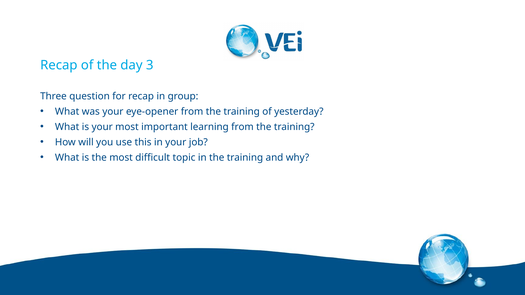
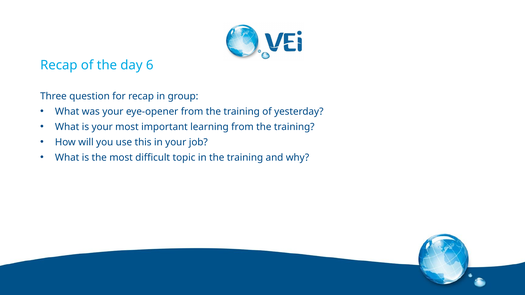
3: 3 -> 6
